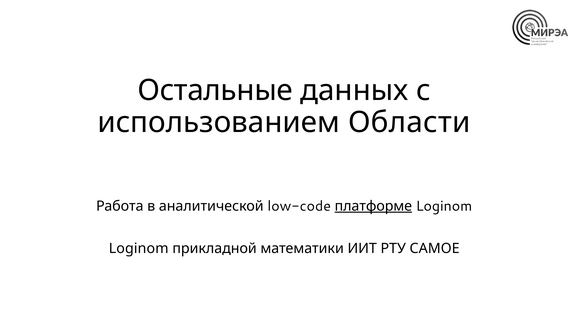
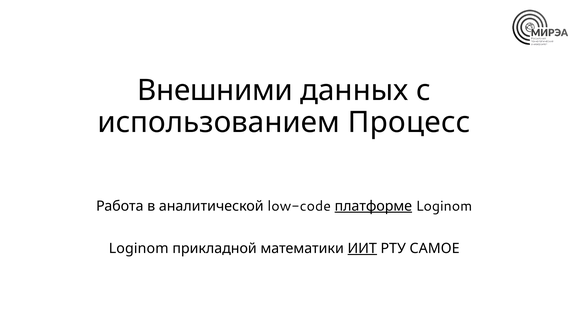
Остальные: Остальные -> Внешними
Области: Области -> Процесс
ИИТ underline: none -> present
